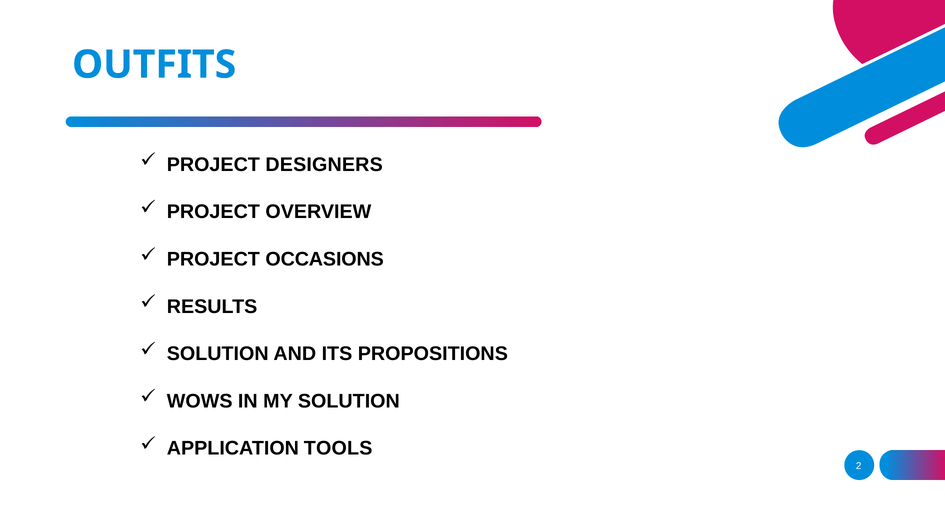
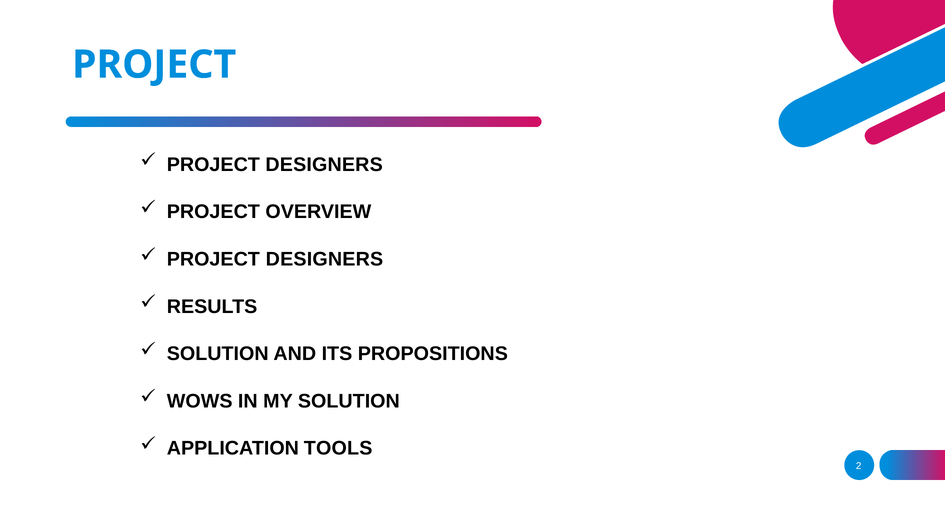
OUTFITS at (154, 65): OUTFITS -> PROJECT
OCCASIONS at (325, 259): OCCASIONS -> DESIGNERS
